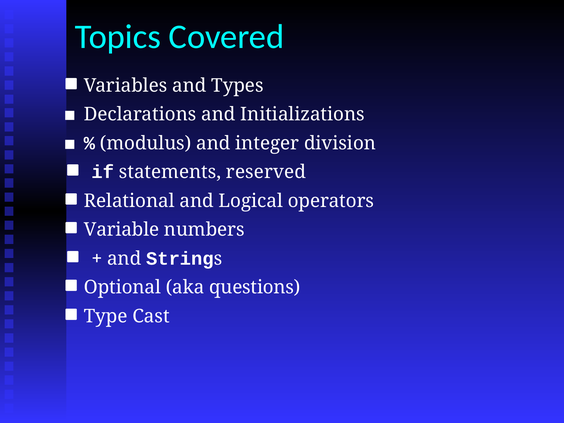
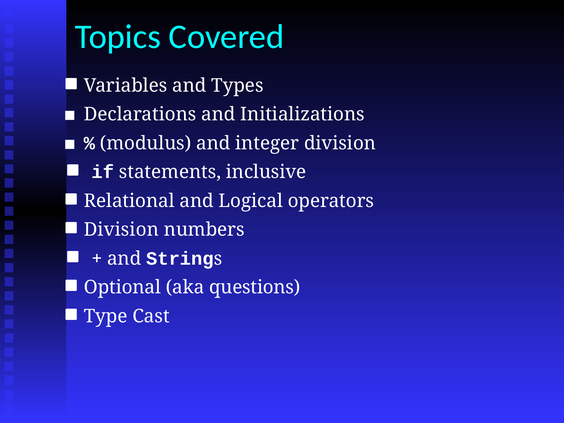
reserved: reserved -> inclusive
Variable at (121, 230): Variable -> Division
